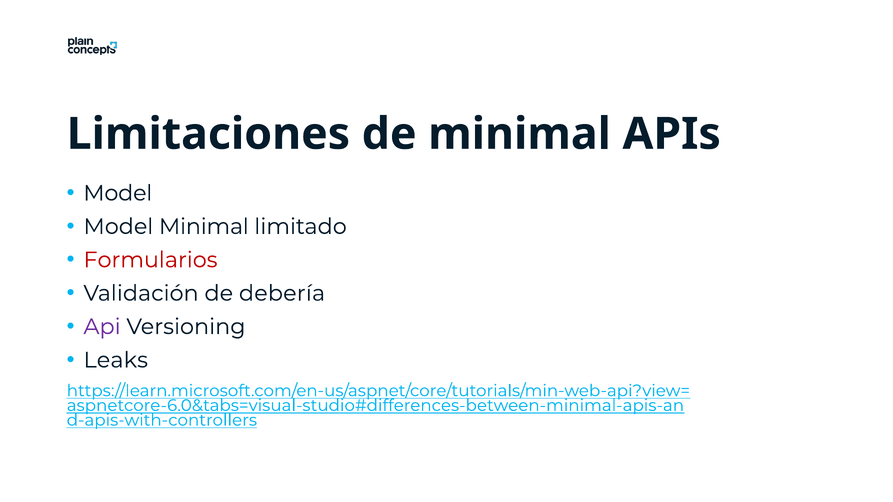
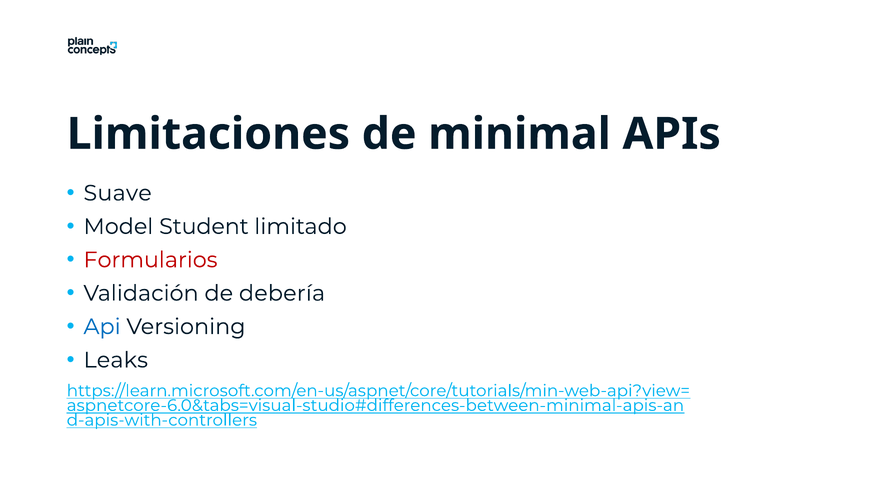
Model at (118, 193): Model -> Suave
Model Minimal: Minimal -> Student
Api colour: purple -> blue
